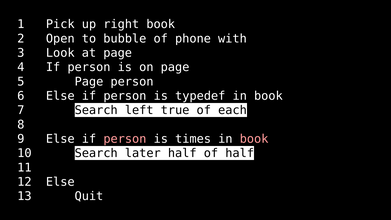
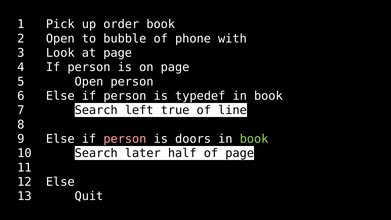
right: right -> order
5 Page: Page -> Open
each: each -> line
times: times -> doors
book at (254, 139) colour: pink -> light green
of half: half -> page
